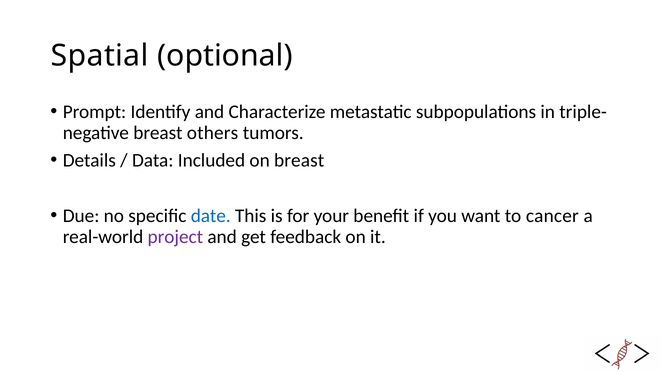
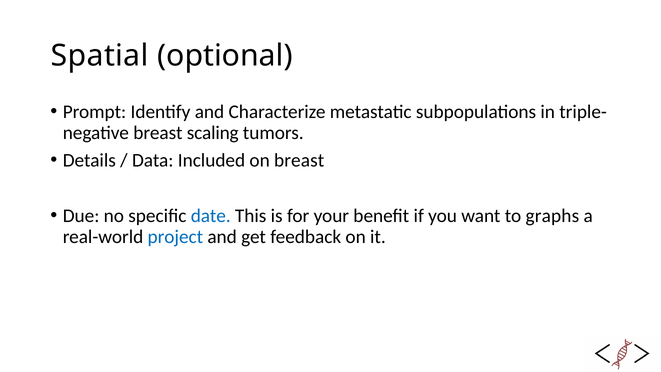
others: others -> scaling
cancer: cancer -> graphs
project colour: purple -> blue
